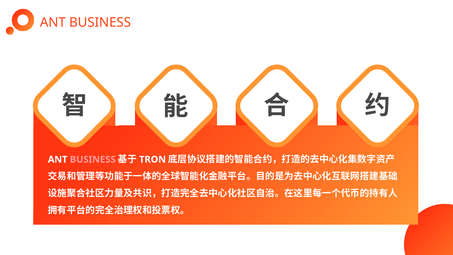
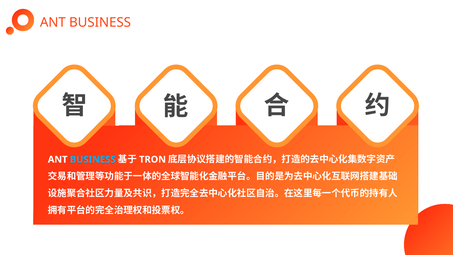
BUSINESS at (93, 159) colour: pink -> light blue
